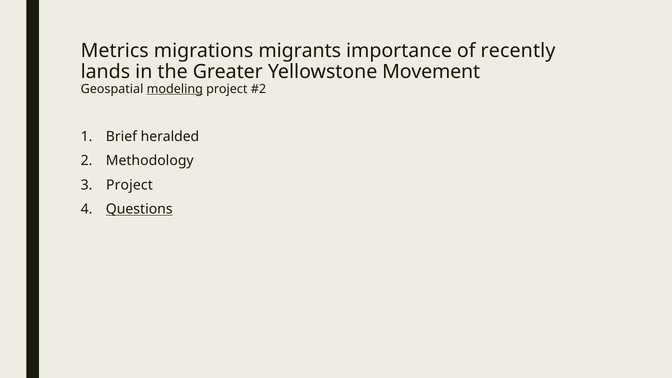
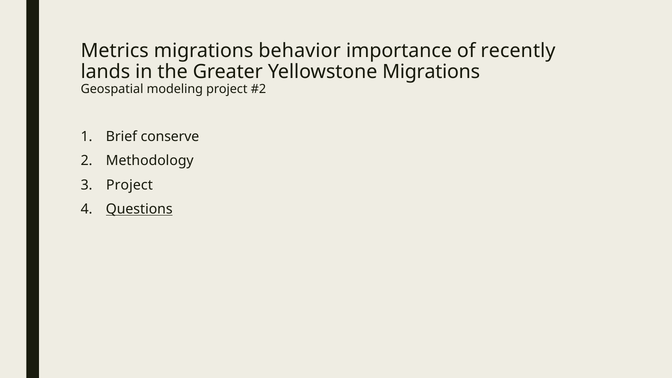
migrants: migrants -> behavior
Yellowstone Movement: Movement -> Migrations
modeling underline: present -> none
heralded: heralded -> conserve
